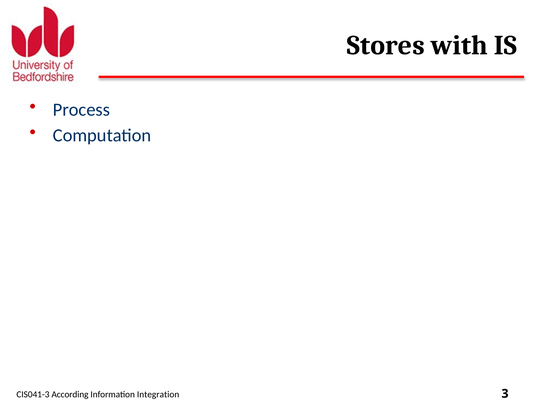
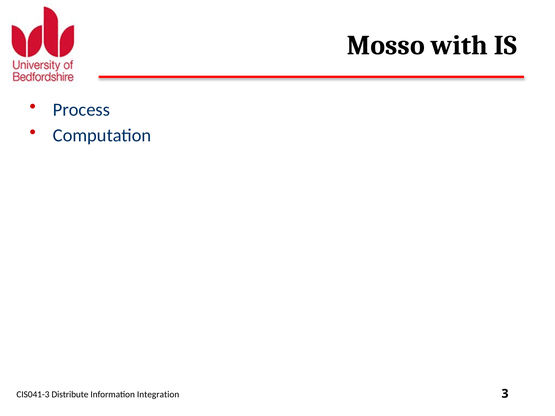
Stores: Stores -> Mosso
According: According -> Distribute
